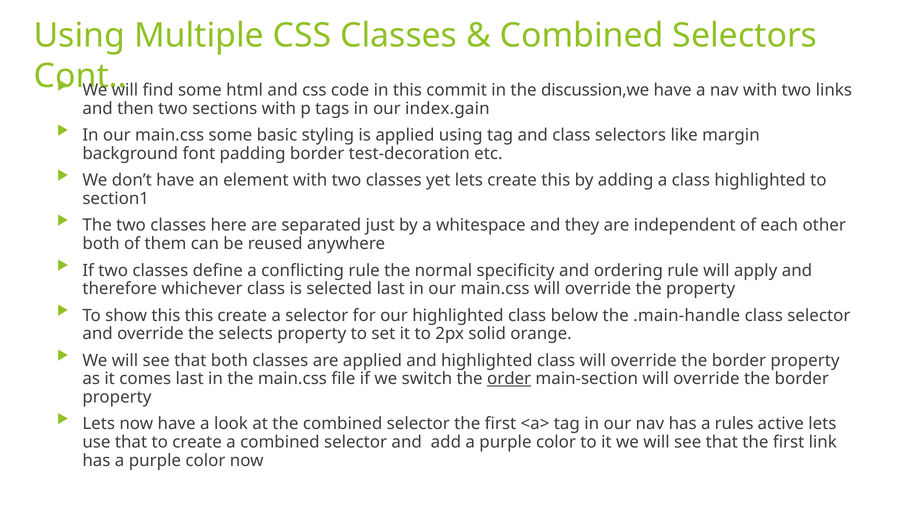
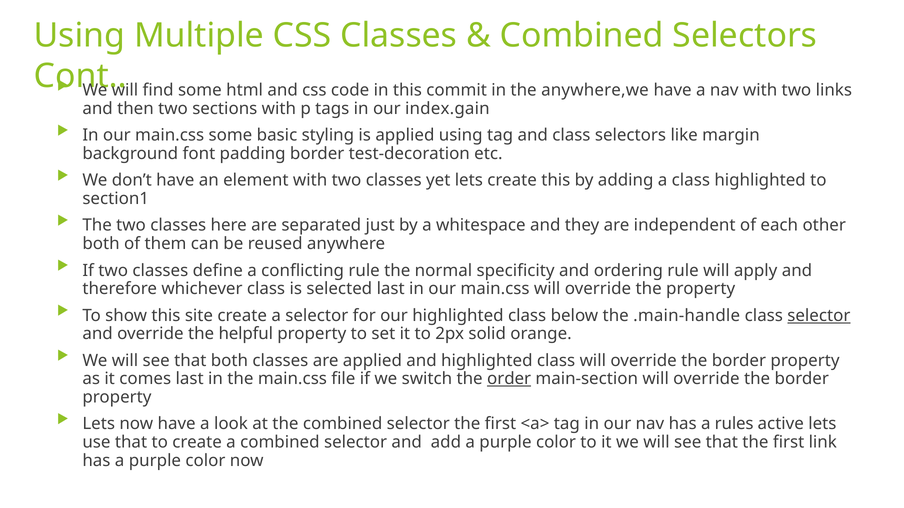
discussion,we: discussion,we -> anywhere,we
this this: this -> site
selector at (819, 316) underline: none -> present
selects: selects -> helpful
